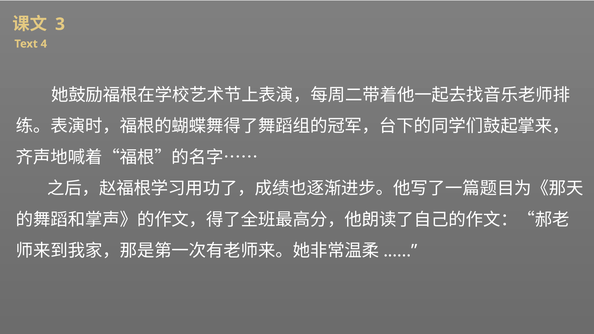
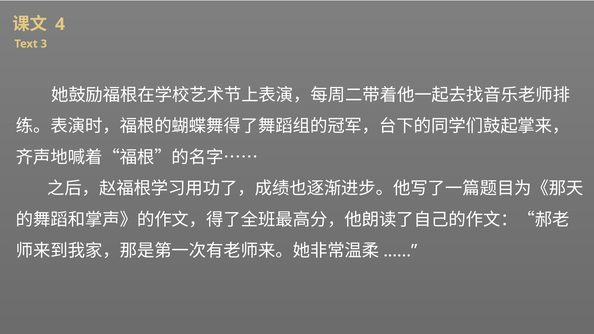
3: 3 -> 4
4: 4 -> 3
